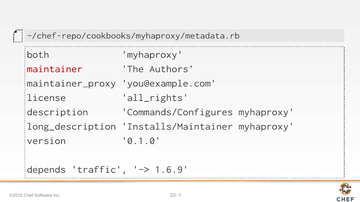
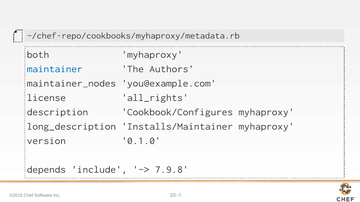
maintainer colour: red -> blue
maintainer_proxy: maintainer_proxy -> maintainer_nodes
Commands/Configures: Commands/Configures -> Cookbook/Configures
traffic: traffic -> include
1.6.9: 1.6.9 -> 7.9.8
